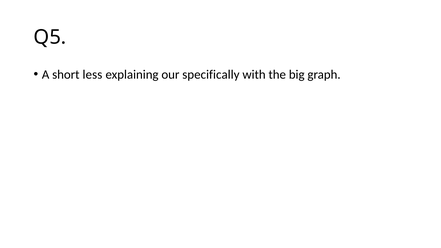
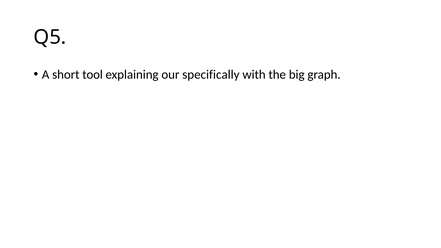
less: less -> tool
